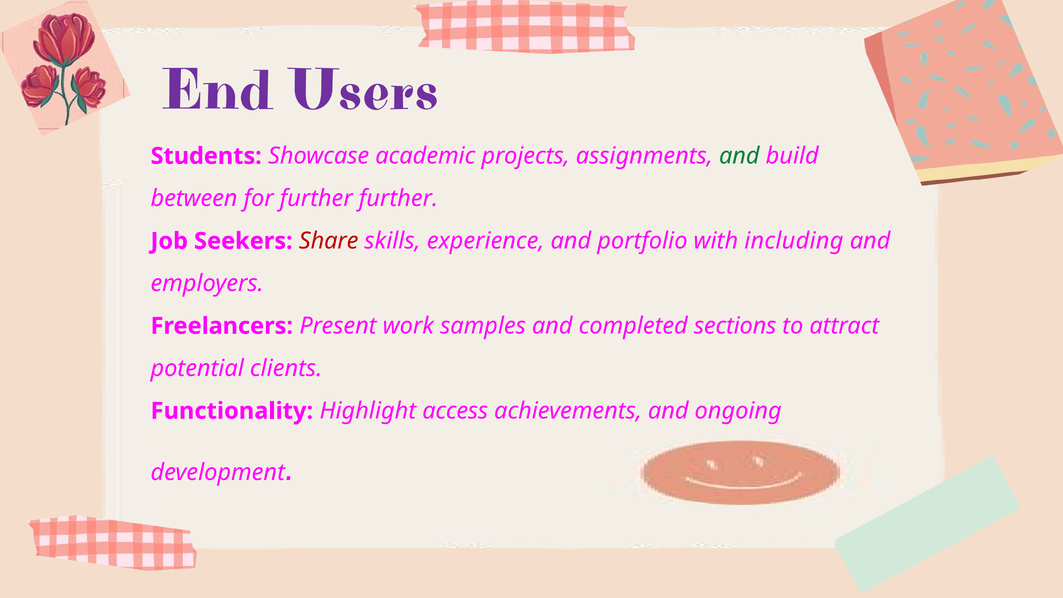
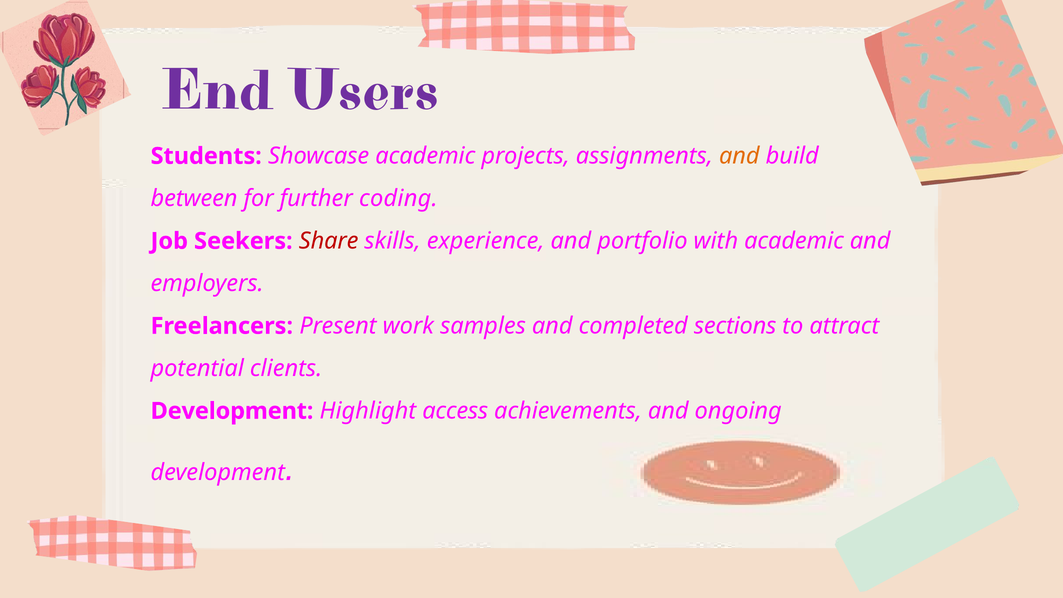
and at (739, 156) colour: green -> orange
further further: further -> coding
with including: including -> academic
Functionality at (232, 411): Functionality -> Development
